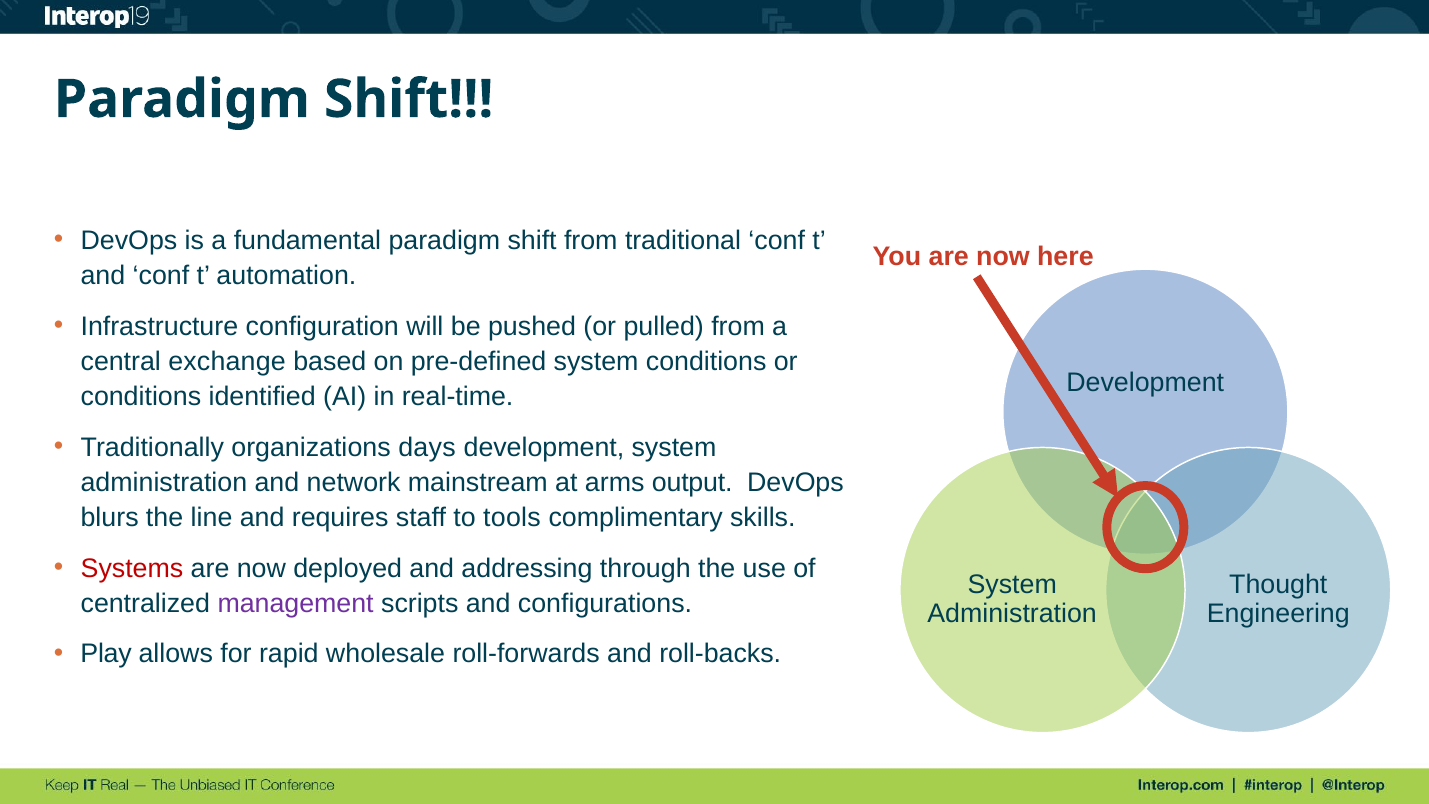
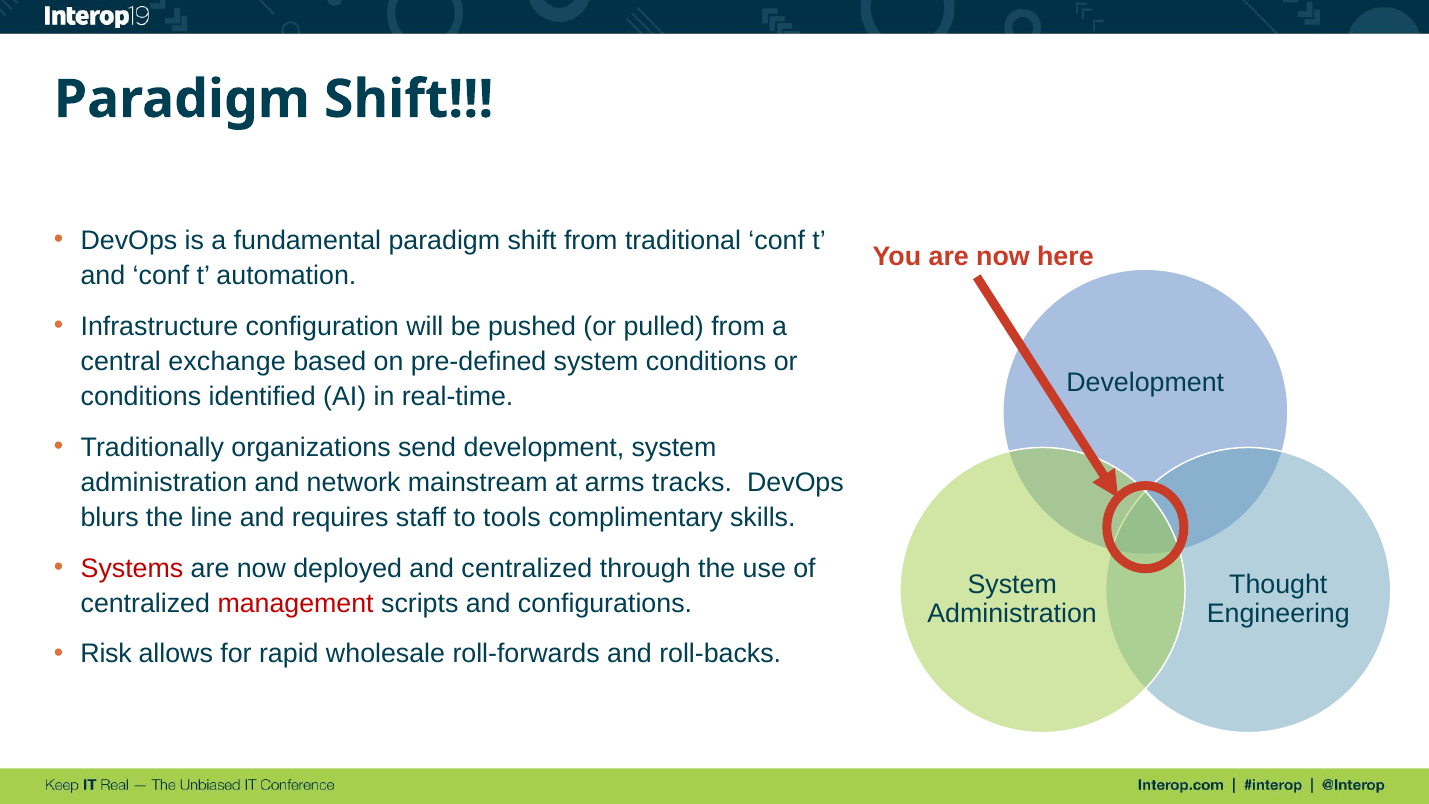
days: days -> send
output: output -> tracks
and addressing: addressing -> centralized
management colour: purple -> red
Play: Play -> Risk
